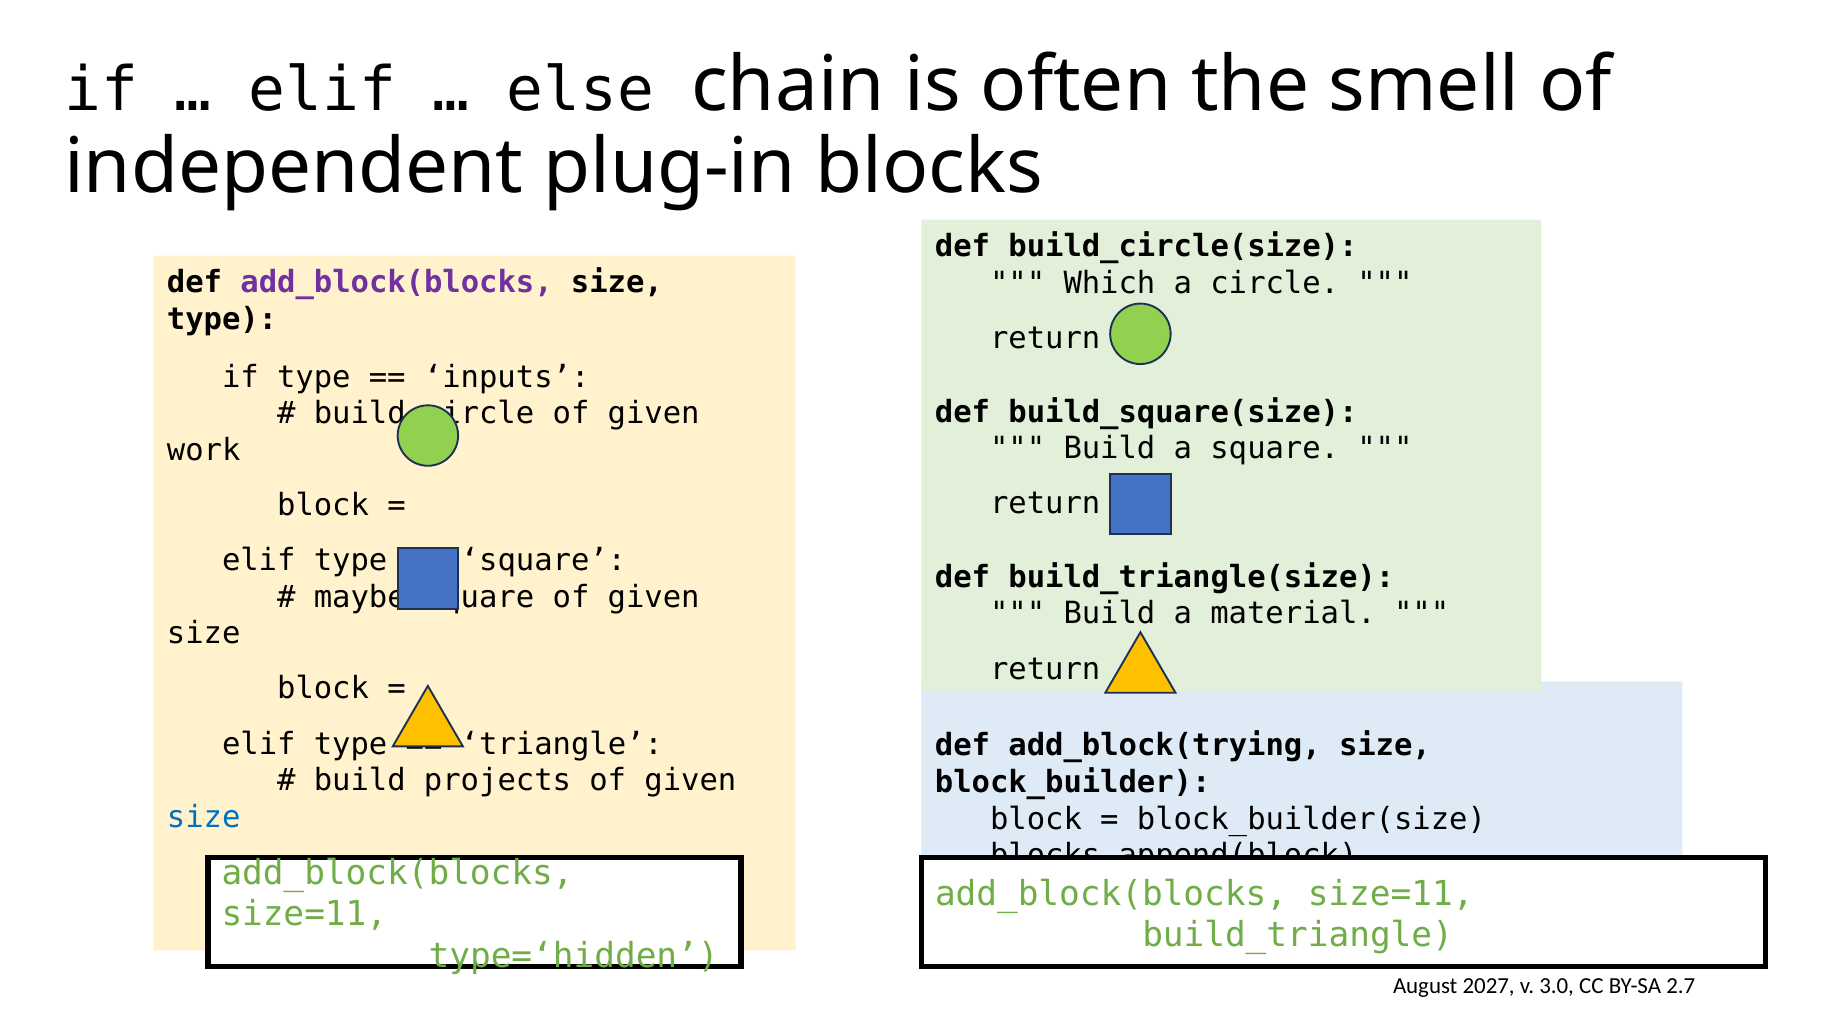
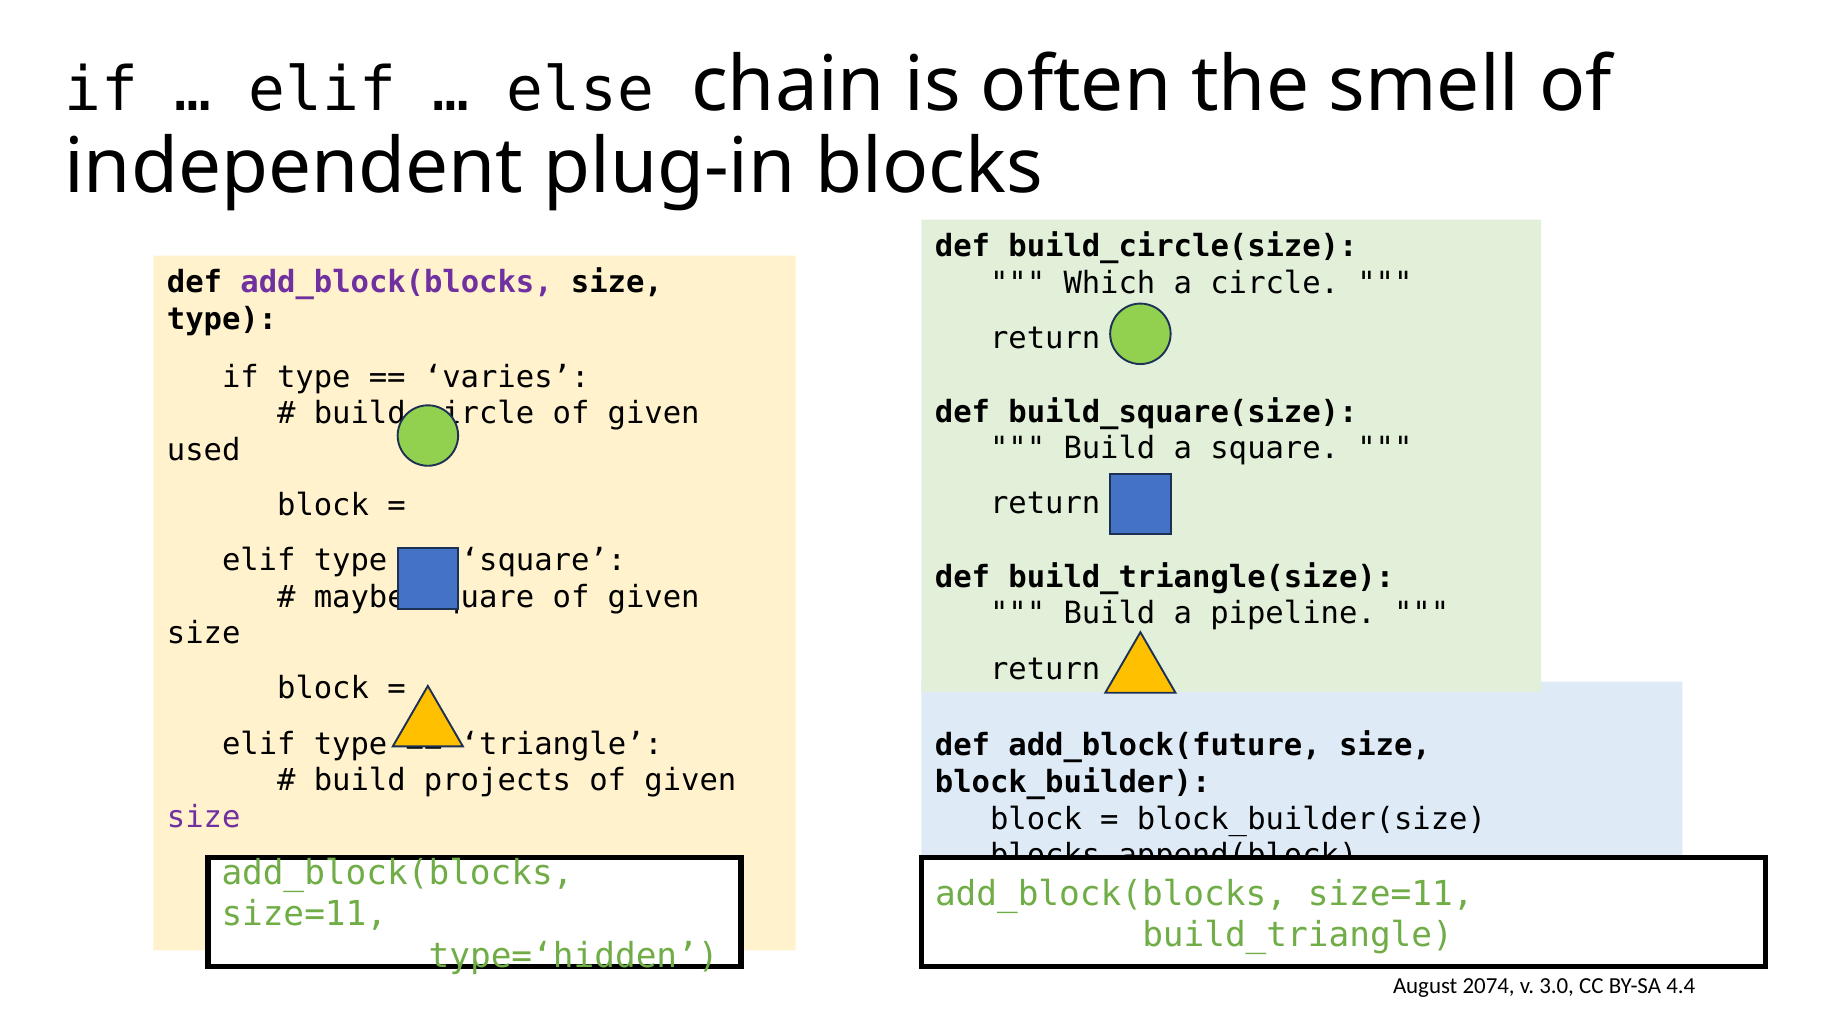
inputs: inputs -> varies
work: work -> used
material: material -> pipeline
add_block(trying: add_block(trying -> add_block(future
size at (204, 817) colour: blue -> purple
2027: 2027 -> 2074
2.7: 2.7 -> 4.4
